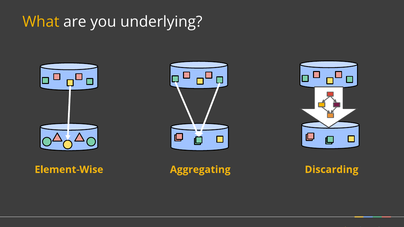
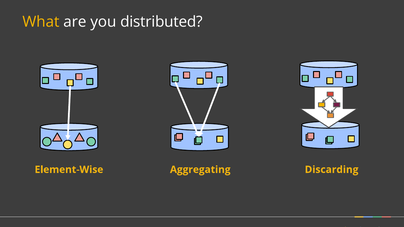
underlying: underlying -> distributed
